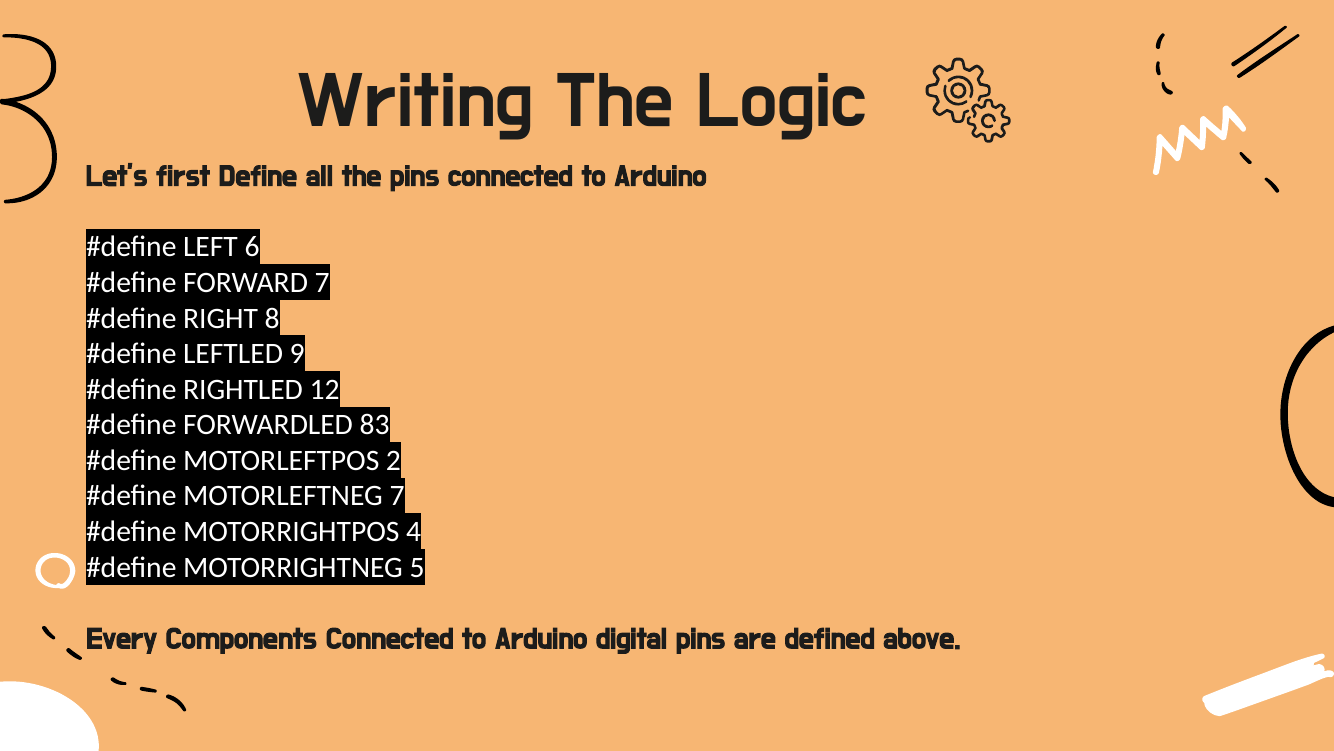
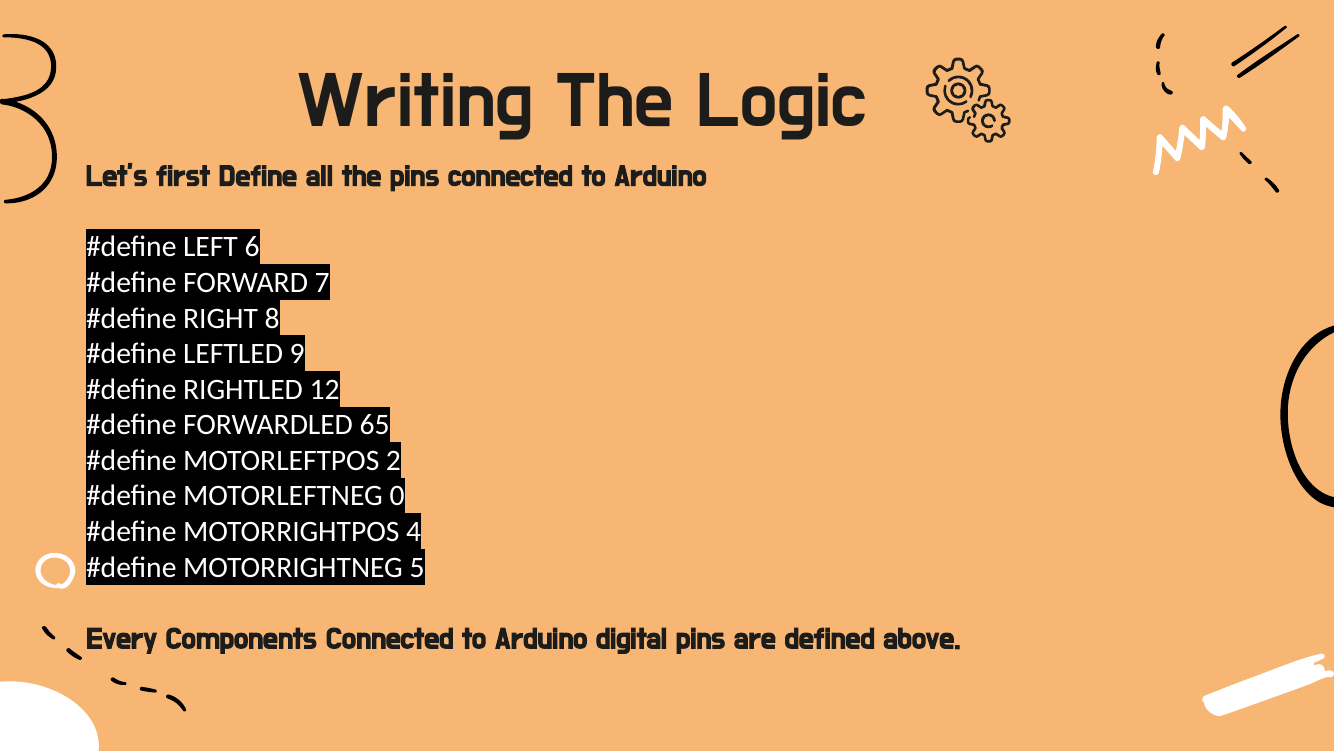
83: 83 -> 65
MOTORLEFTNEG 7: 7 -> 0
